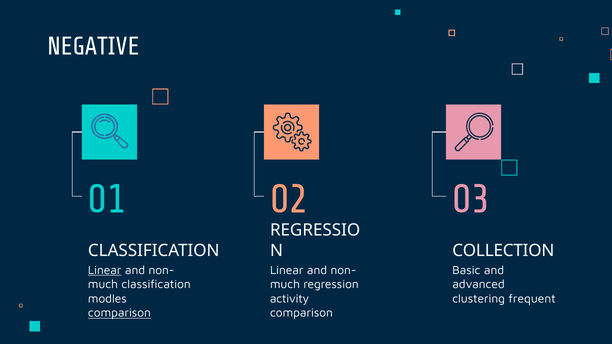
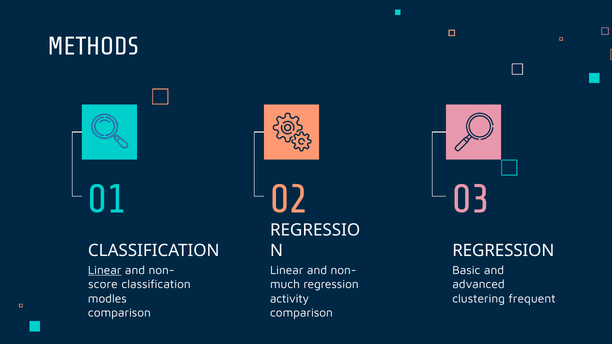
NEGATIVE: NEGATIVE -> METHODS
COLLECTION at (503, 251): COLLECTION -> REGRESSION
much at (103, 285): much -> score
comparison at (119, 313) underline: present -> none
